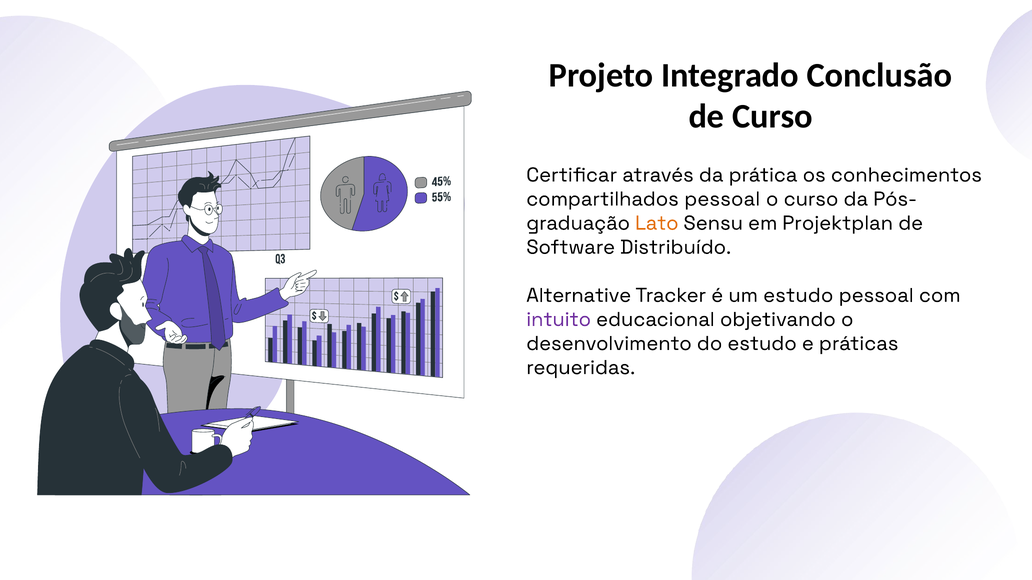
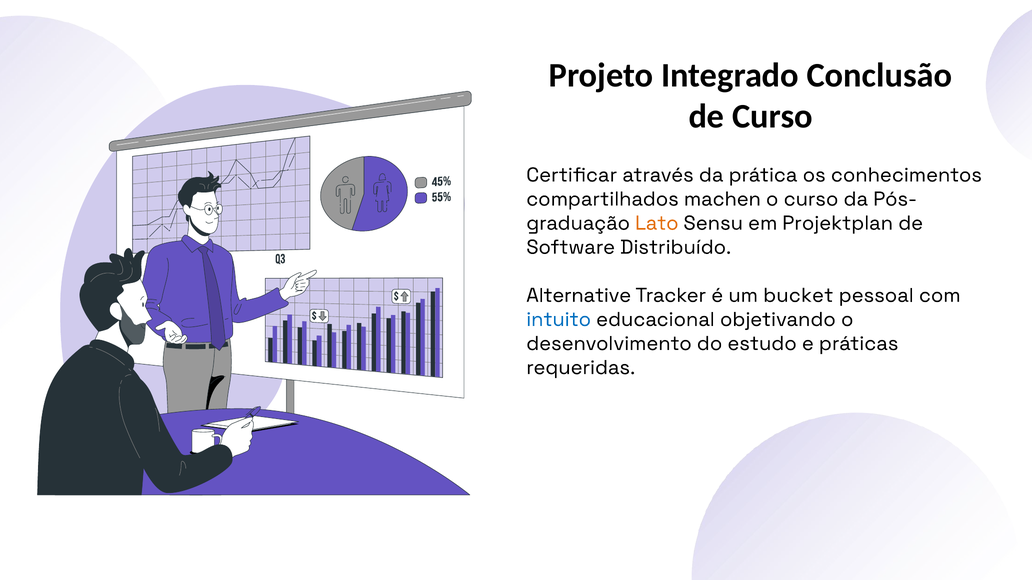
compartilhados pessoal: pessoal -> machen
um estudo: estudo -> bucket
intuito colour: purple -> blue
